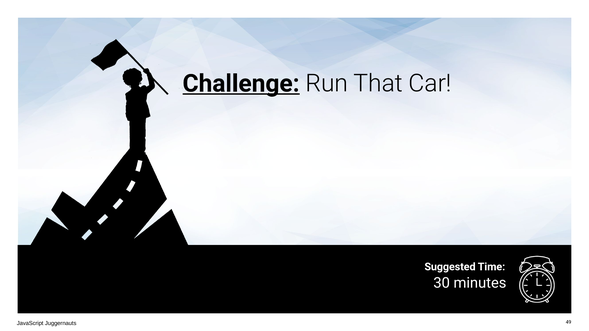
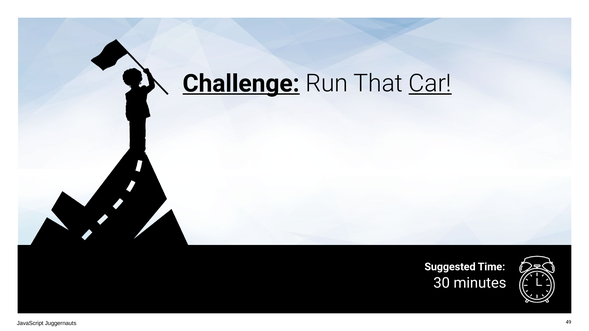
Car underline: none -> present
